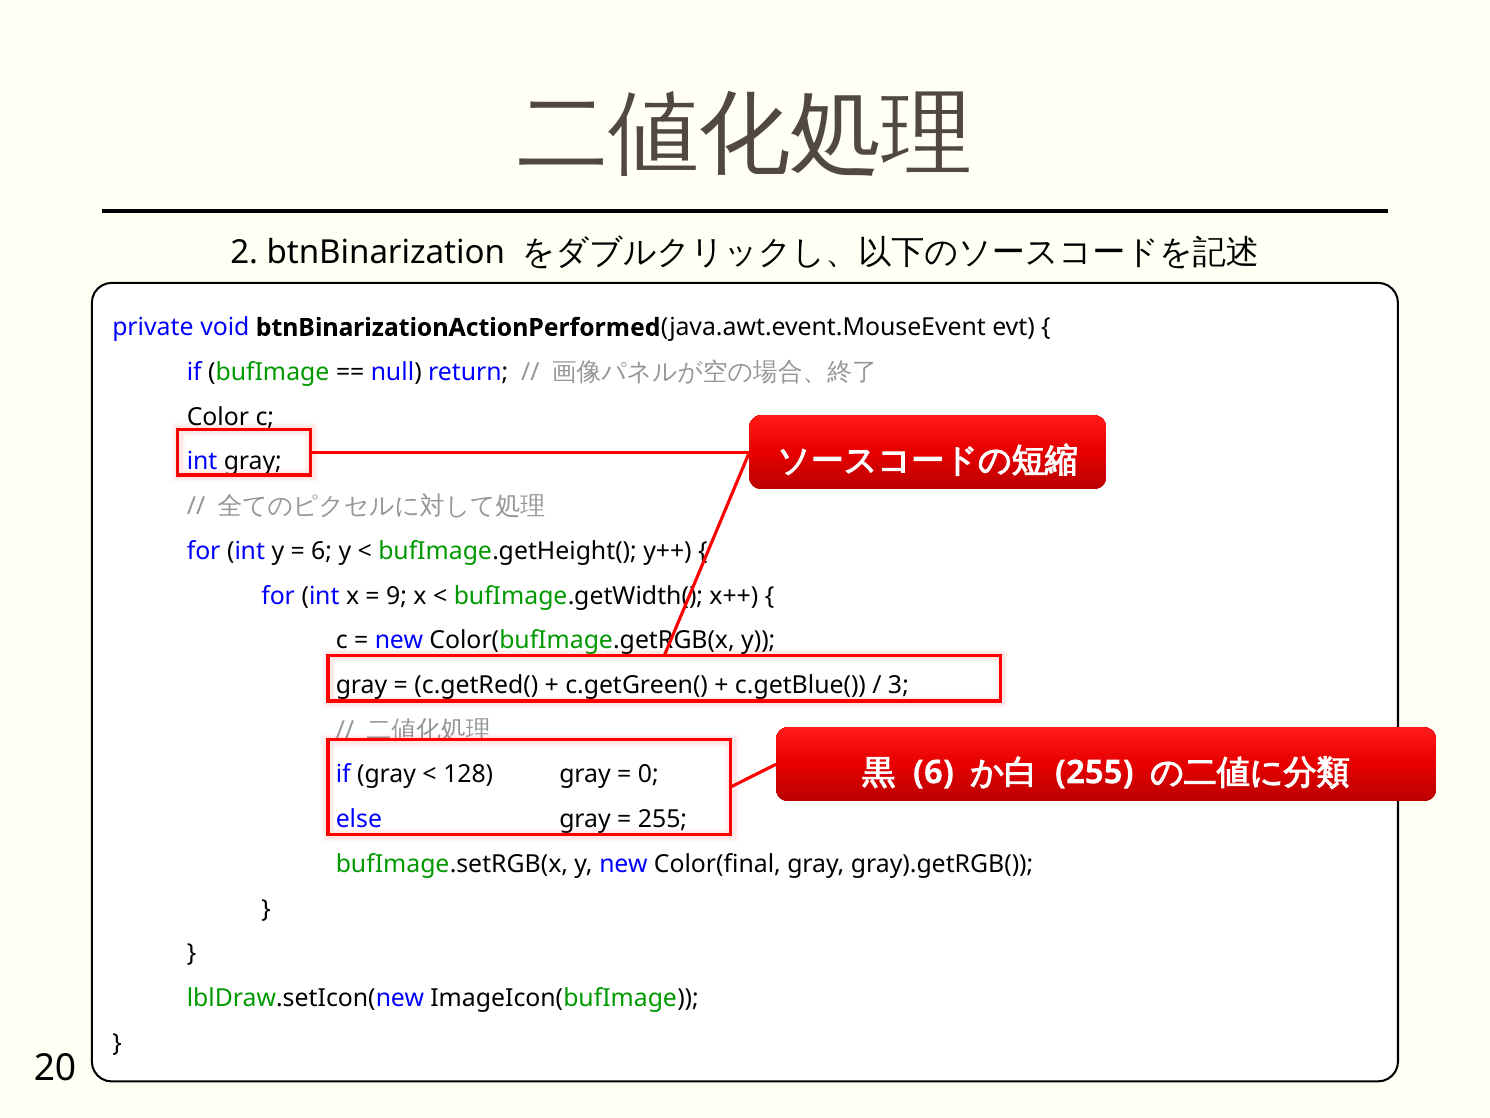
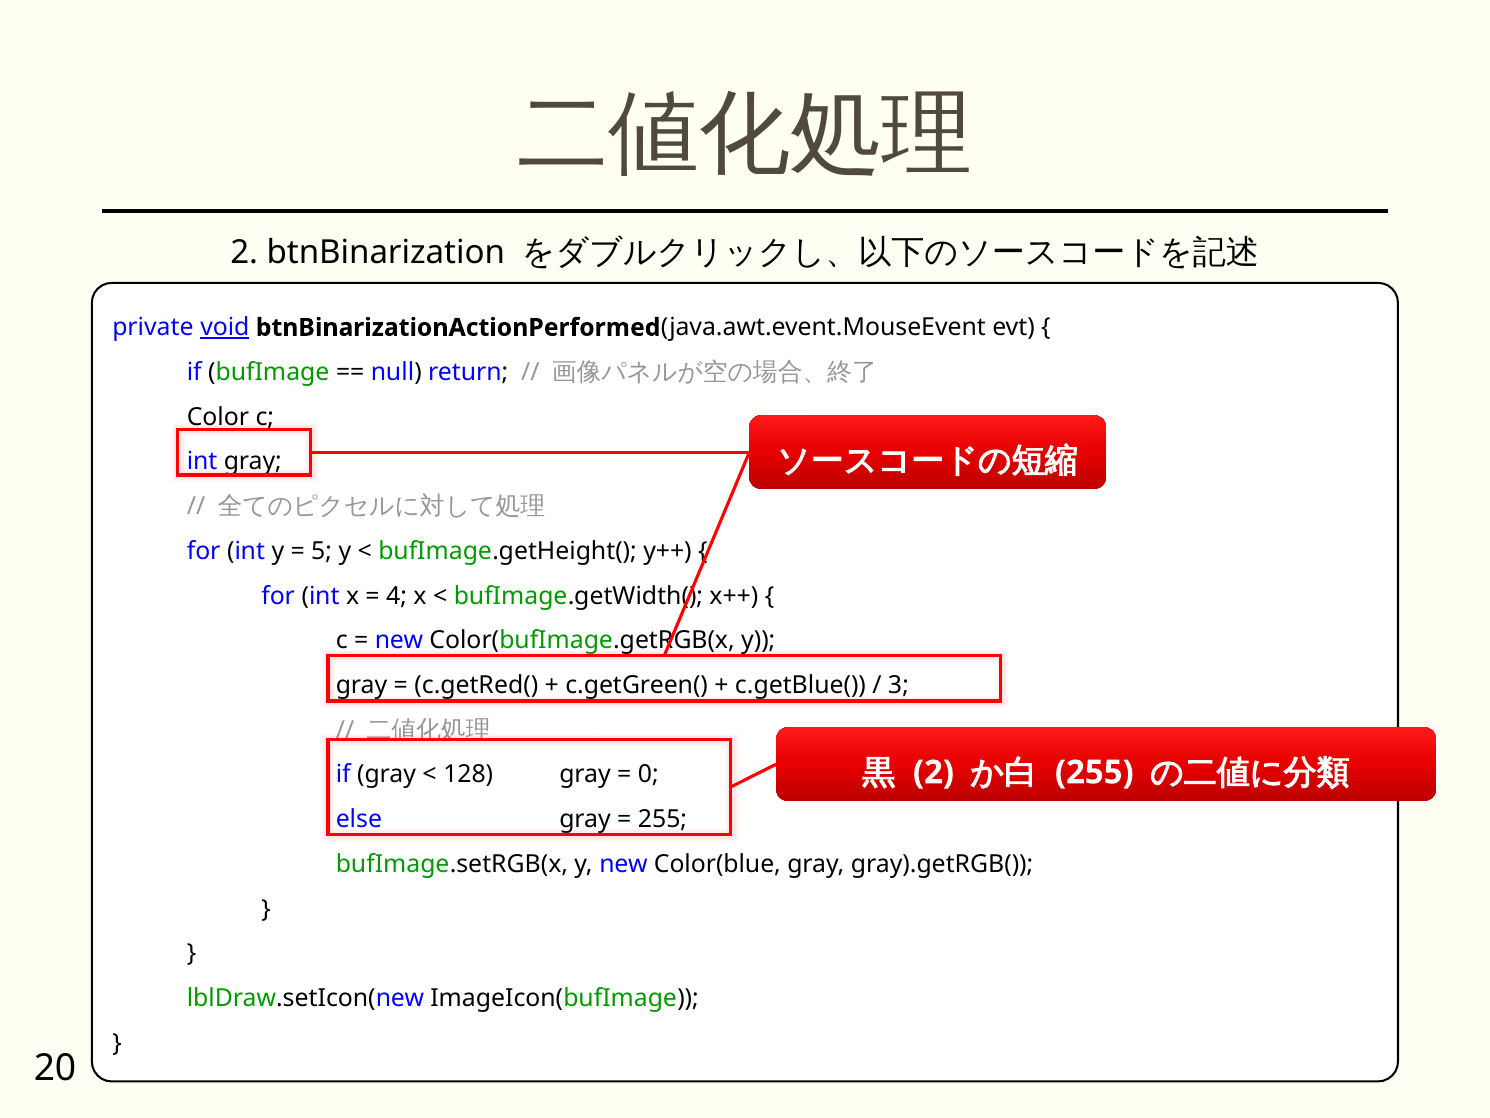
void underline: none -> present
6 at (322, 551): 6 -> 5
9: 9 -> 4
6 at (933, 772): 6 -> 2
Color(final: Color(final -> Color(blue
